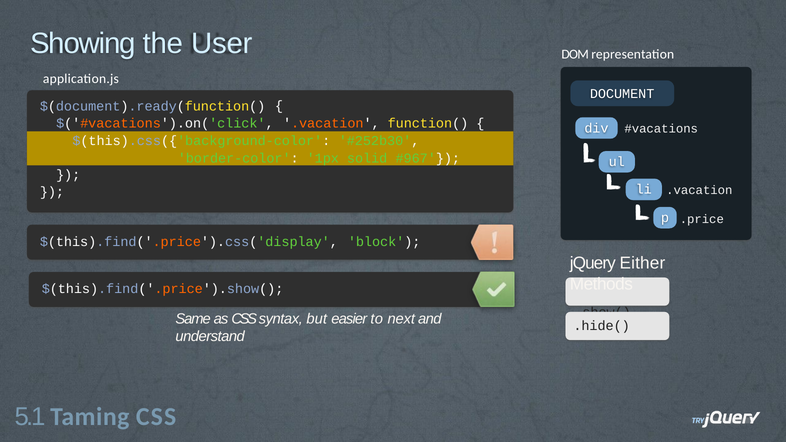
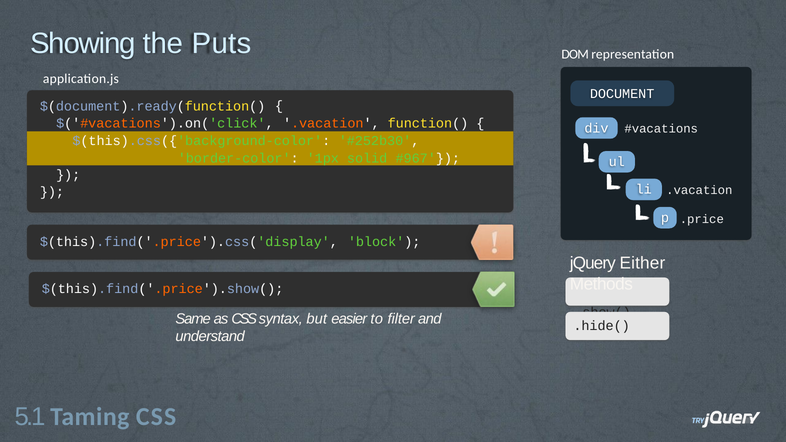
User: User -> Puts
next: next -> filter
